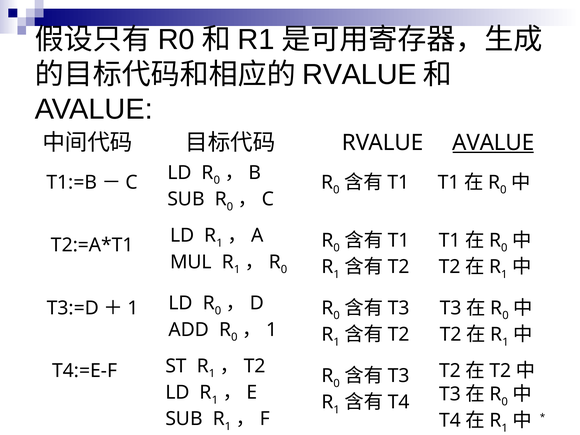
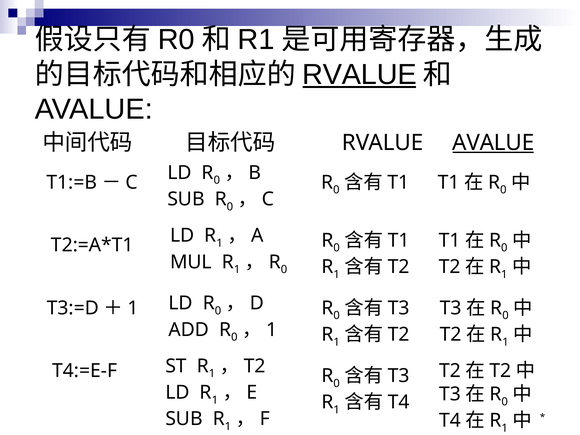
RVALUE at (360, 75) underline: none -> present
